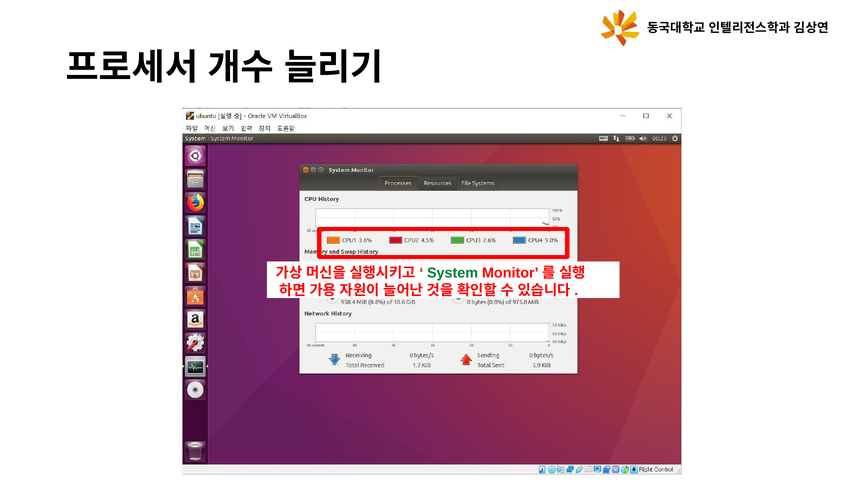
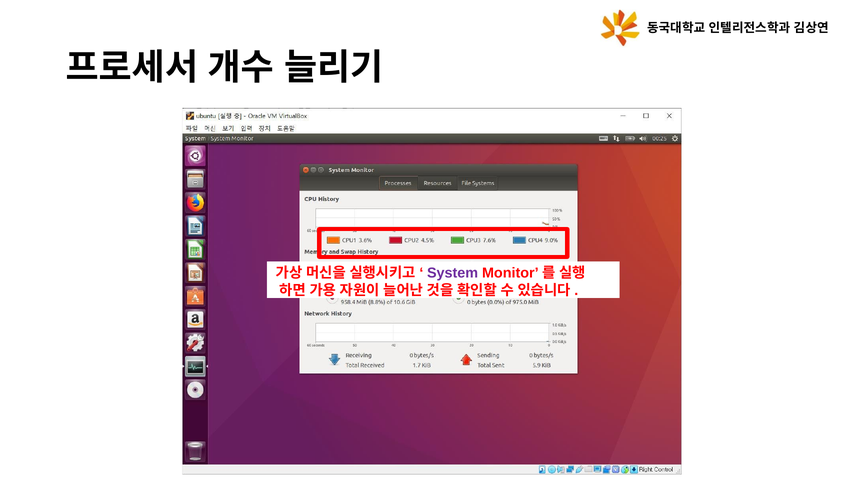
System colour: green -> purple
